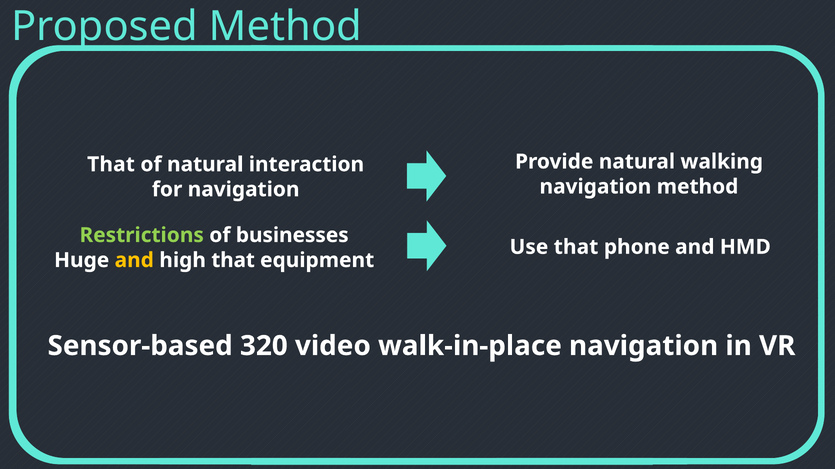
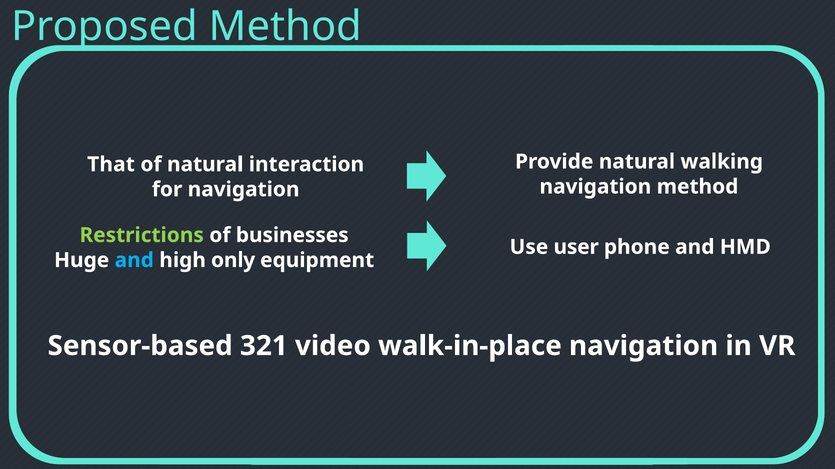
Use that: that -> user
and at (134, 261) colour: yellow -> light blue
high that: that -> only
320: 320 -> 321
